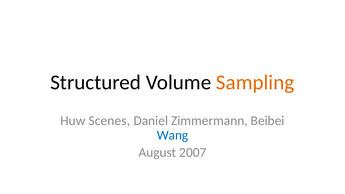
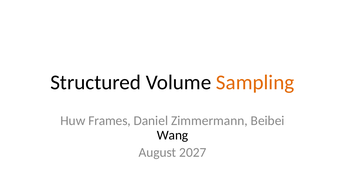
Scenes: Scenes -> Frames
Wang colour: blue -> black
2007: 2007 -> 2027
